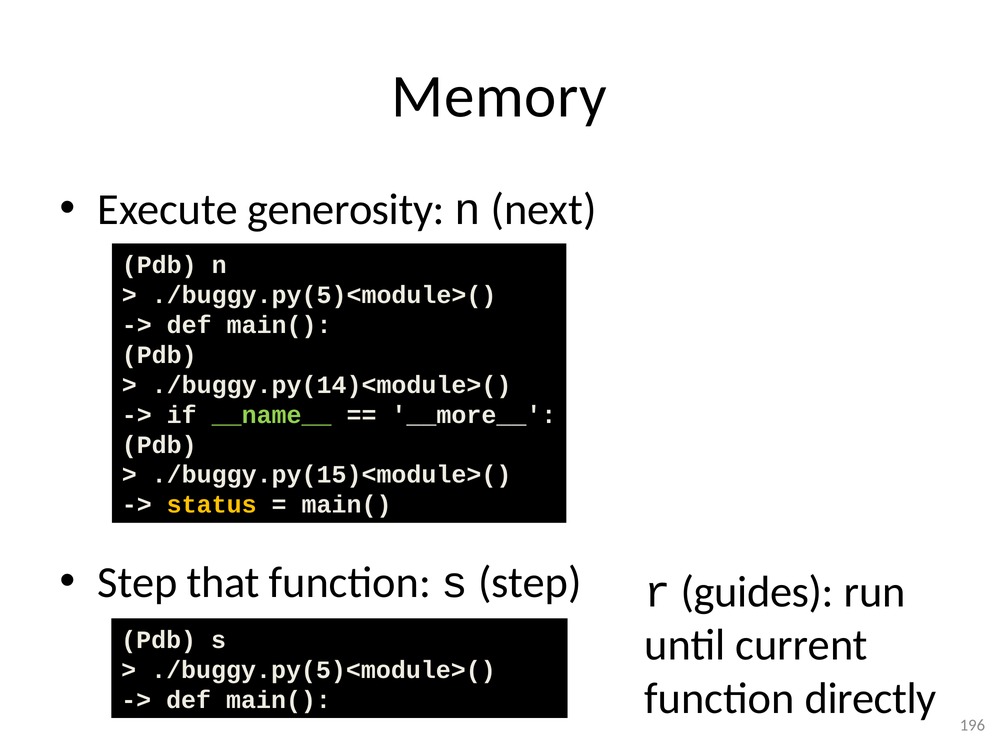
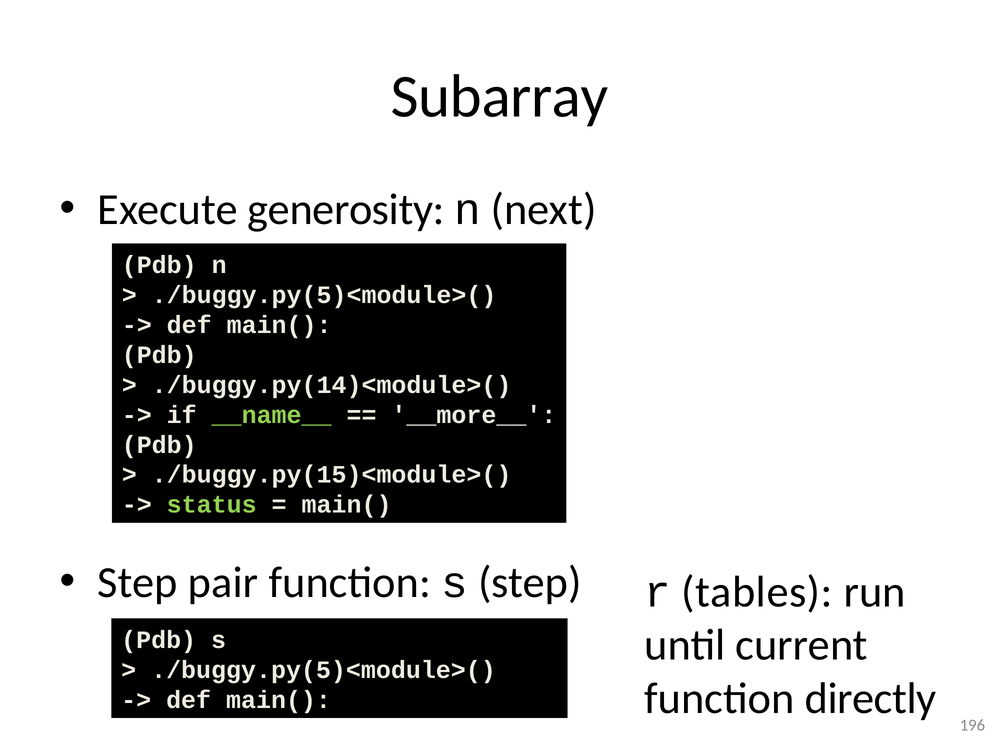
Memory: Memory -> Subarray
status colour: yellow -> light green
that: that -> pair
guides: guides -> tables
